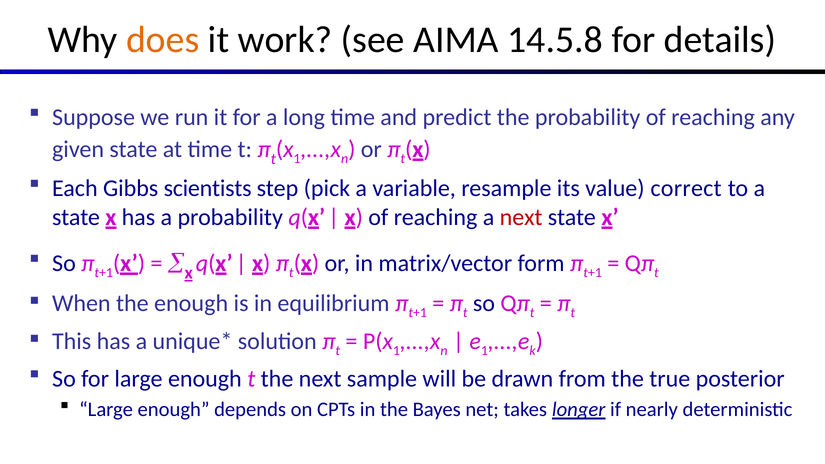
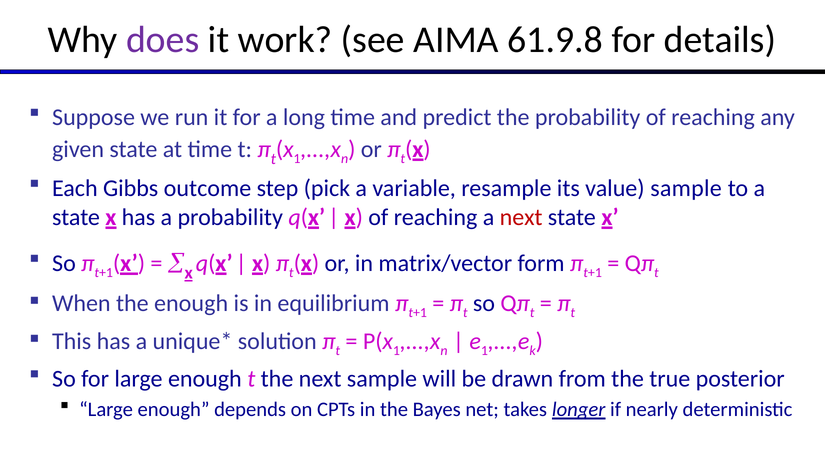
does colour: orange -> purple
14.5.8: 14.5.8 -> 61.9.8
scientists: scientists -> outcome
value correct: correct -> sample
